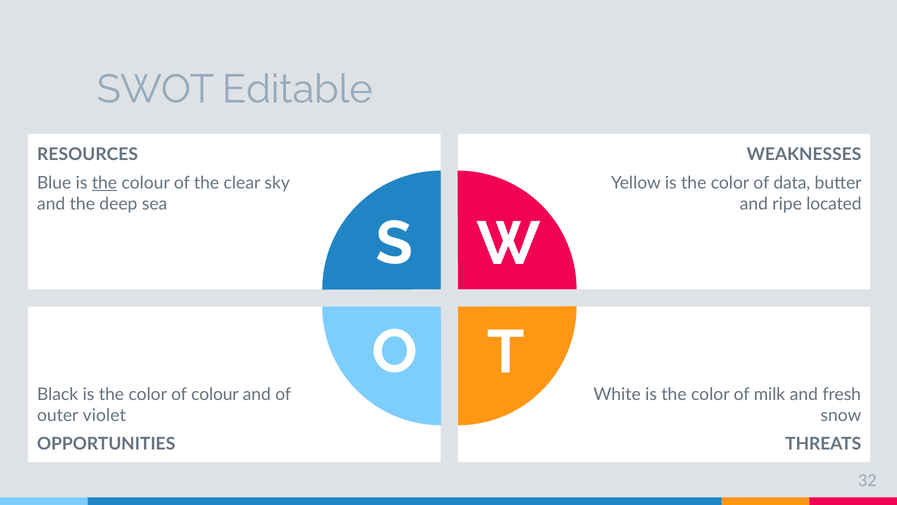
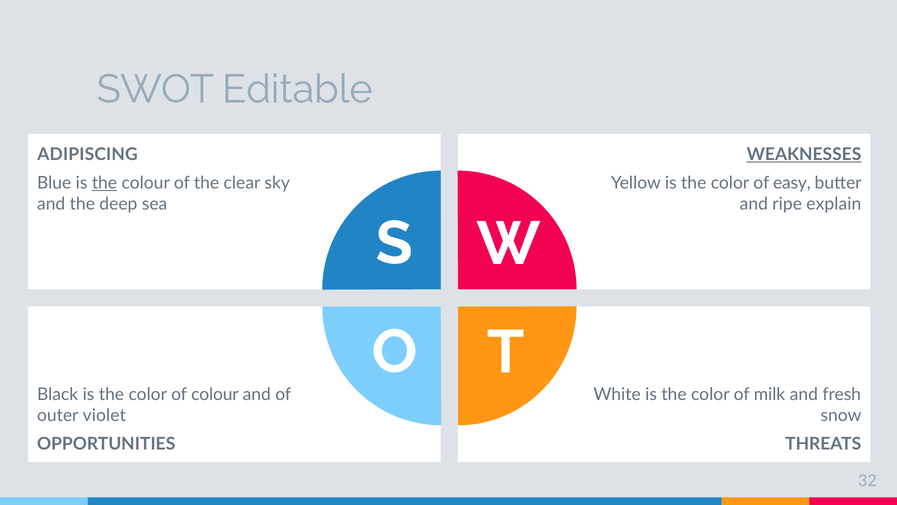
RESOURCES: RESOURCES -> ADIPISCING
WEAKNESSES underline: none -> present
data: data -> easy
located: located -> explain
